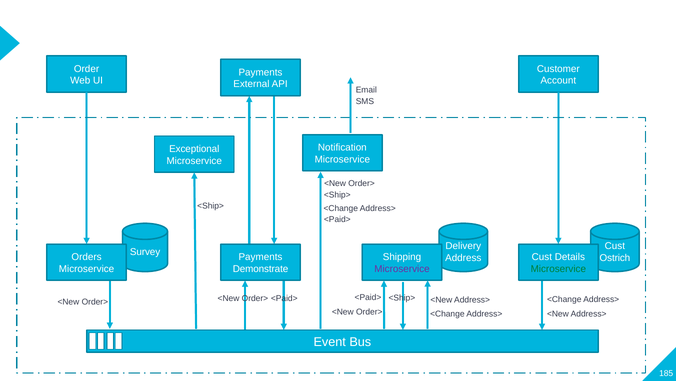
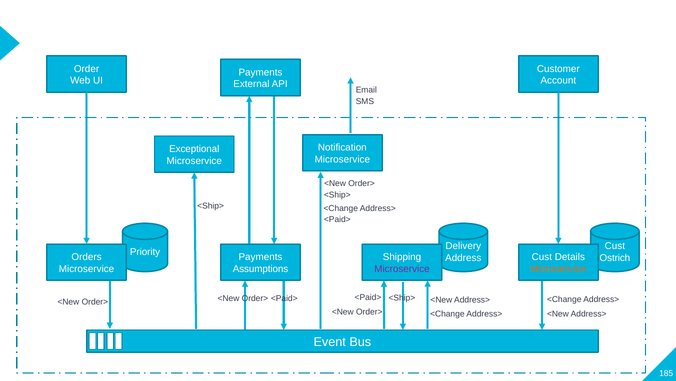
Survey: Survey -> Priority
Demonstrate: Demonstrate -> Assumptions
Microservice at (558, 268) colour: green -> orange
